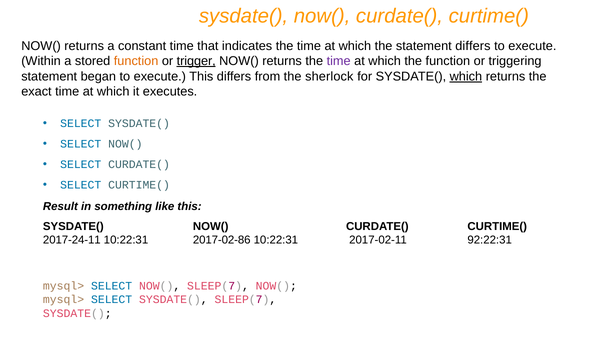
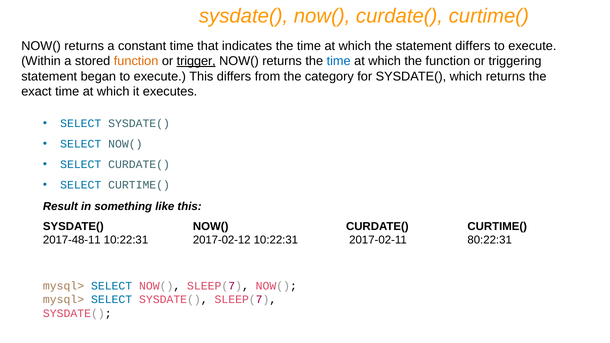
time at (339, 61) colour: purple -> blue
sherlock: sherlock -> category
which at (466, 76) underline: present -> none
2017-24-11: 2017-24-11 -> 2017-48-11
2017-02-86: 2017-02-86 -> 2017-02-12
92:22:31: 92:22:31 -> 80:22:31
